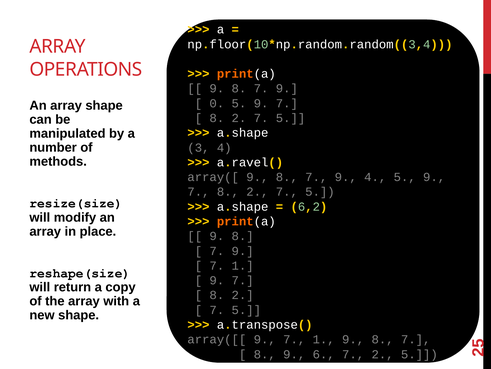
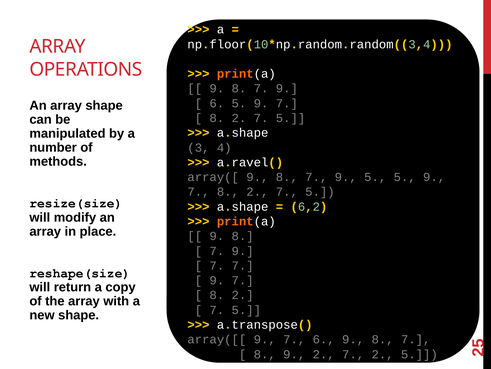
0 at (217, 103): 0 -> 6
9 4: 4 -> 5
1 at (243, 265): 1 -> 7
9 7 1: 1 -> 6
9 6: 6 -> 2
